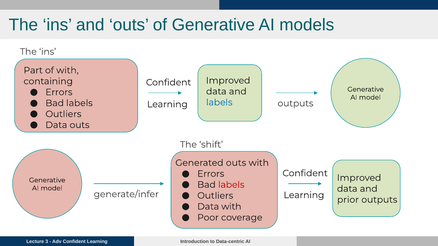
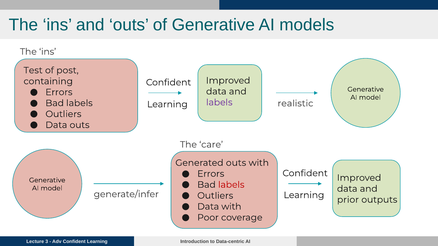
Part: Part -> Test
of with: with -> post
labels at (219, 103) colour: blue -> purple
outputs at (295, 104): outputs -> realistic
shift: shift -> care
